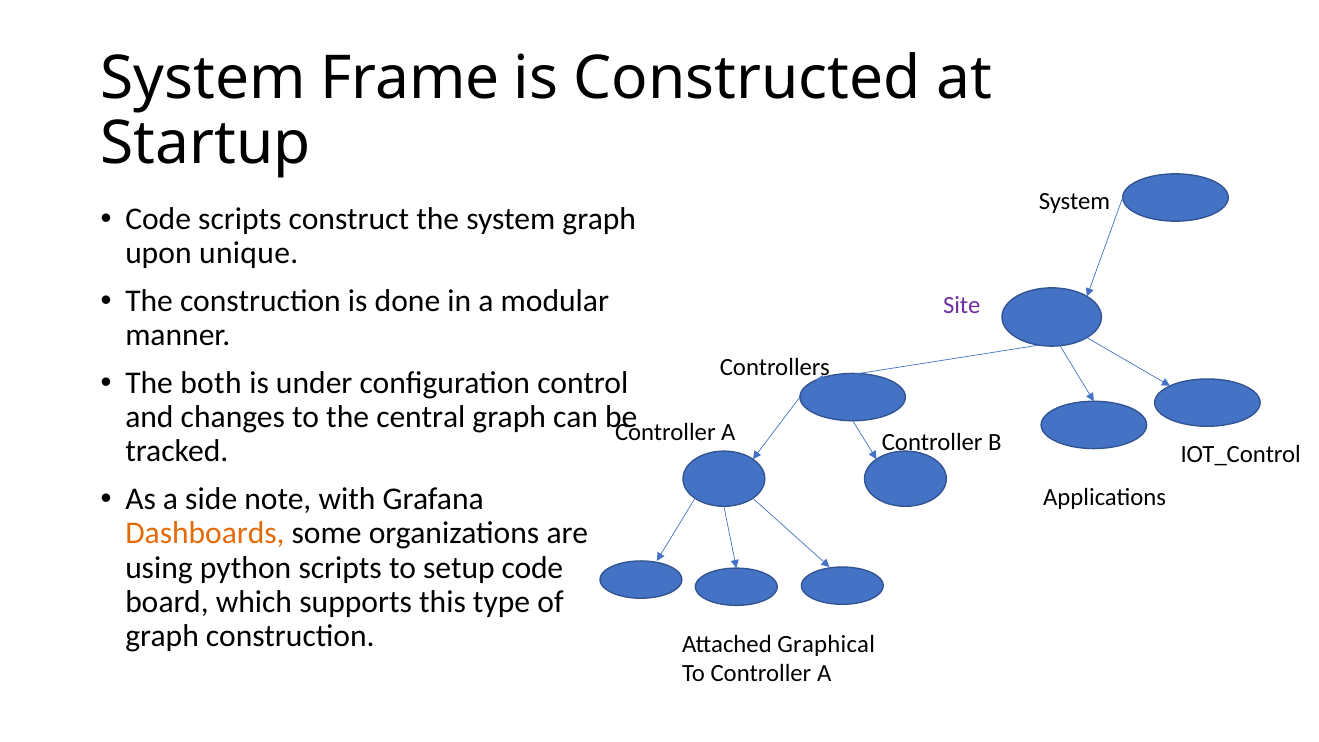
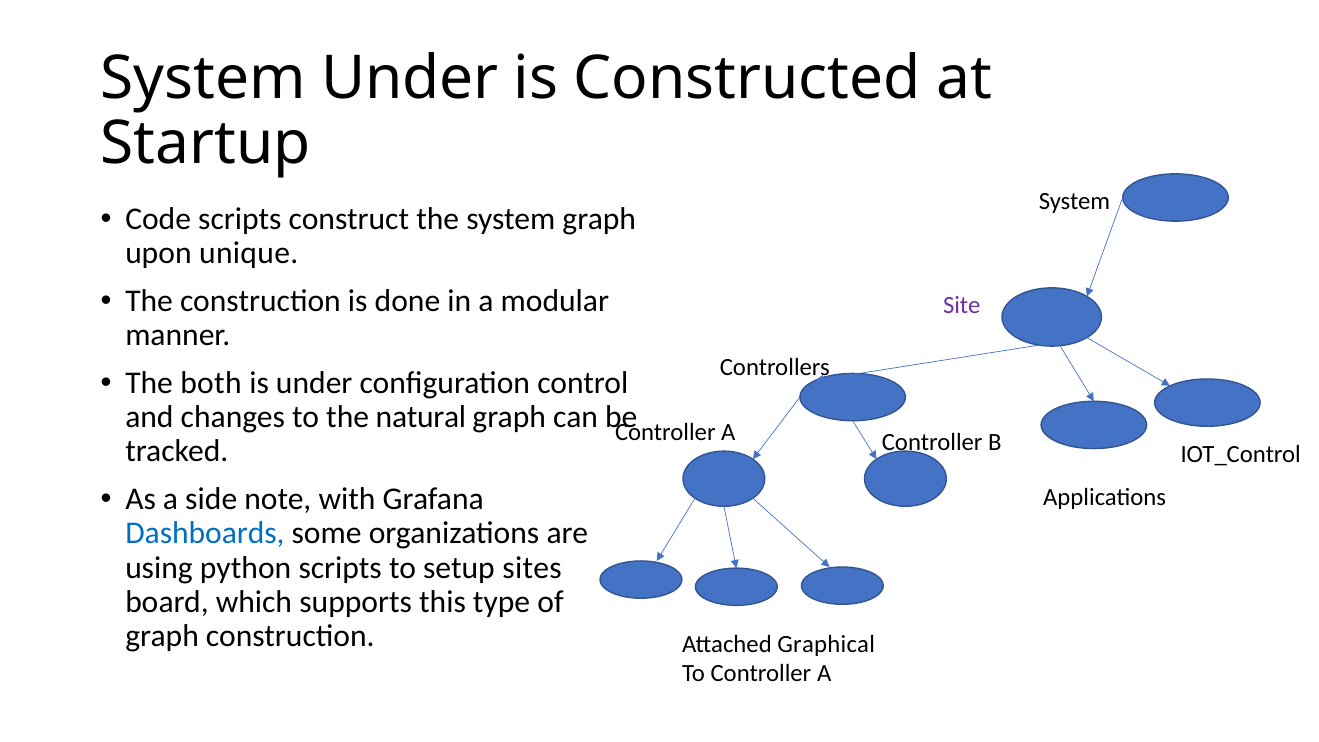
System Frame: Frame -> Under
central: central -> natural
Dashboards colour: orange -> blue
setup code: code -> sites
